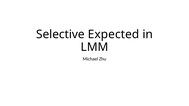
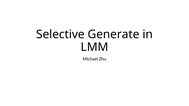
Expected: Expected -> Generate
